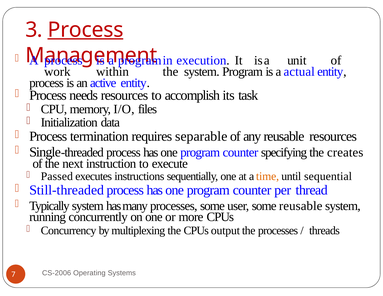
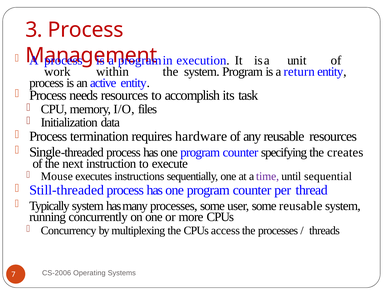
Process at (86, 30) underline: present -> none
actual: actual -> return
separable: separable -> hardware
Passed: Passed -> Mouse
time colour: orange -> purple
output: output -> access
